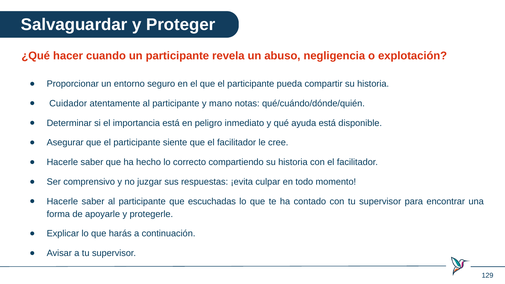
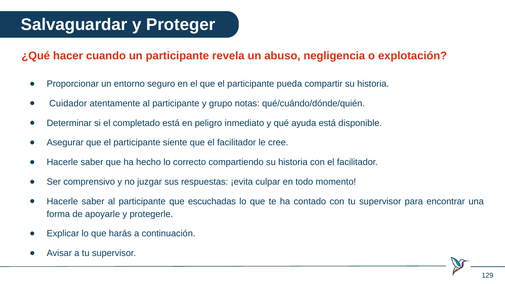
mano: mano -> grupo
importancia: importancia -> completado
